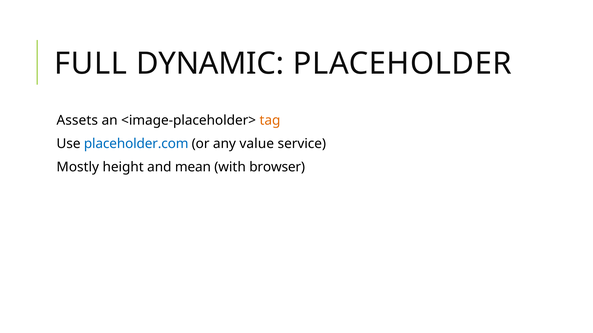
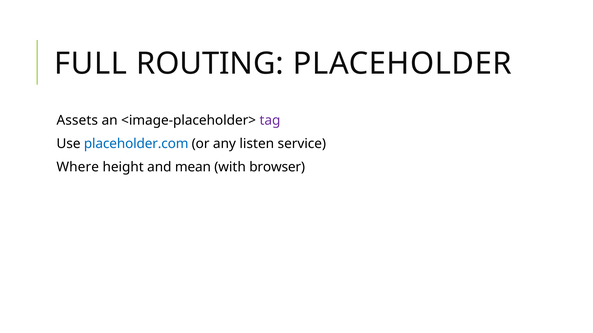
DYNAMIC: DYNAMIC -> ROUTING
tag colour: orange -> purple
value: value -> listen
Mostly: Mostly -> Where
